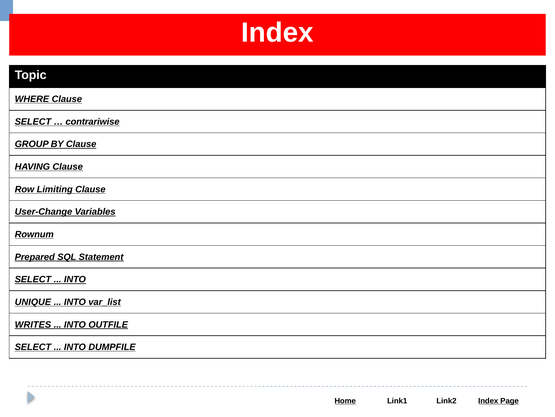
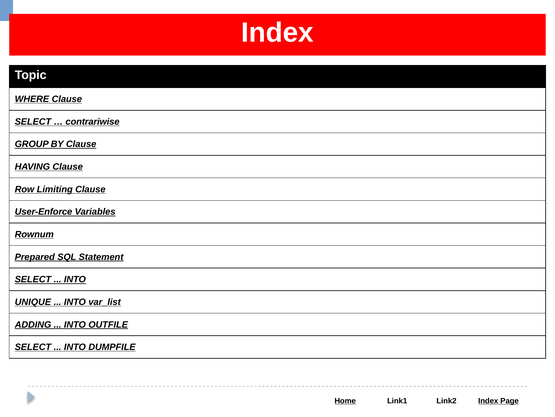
User-Change: User-Change -> User-Enforce
WRITES: WRITES -> ADDING
